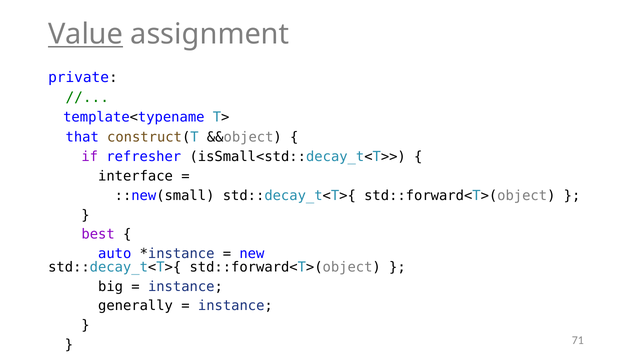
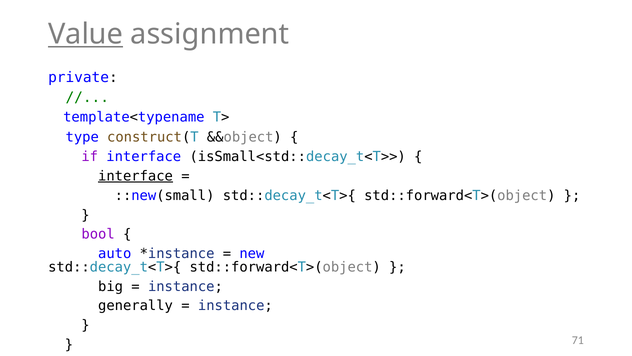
that: that -> type
if refresher: refresher -> interface
interface at (136, 176) underline: none -> present
best: best -> bool
